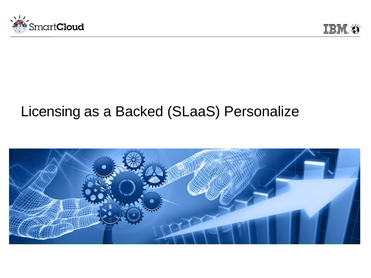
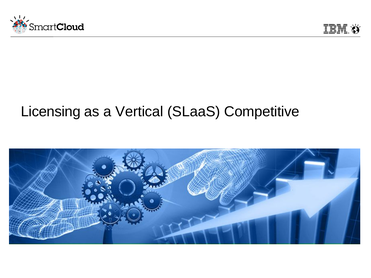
Backed: Backed -> Vertical
Personalize: Personalize -> Competitive
